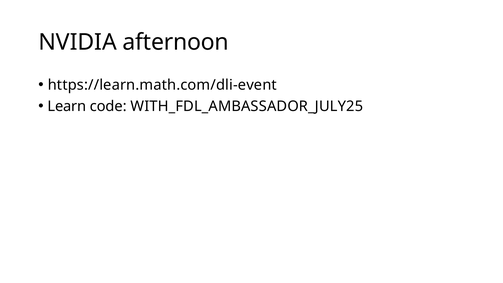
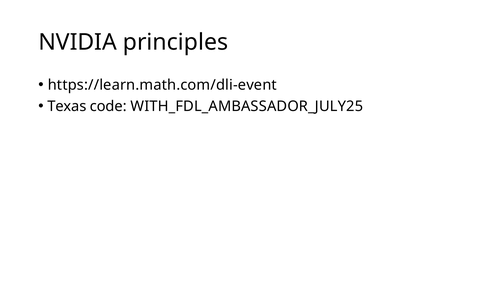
afternoon: afternoon -> principles
Learn: Learn -> Texas
